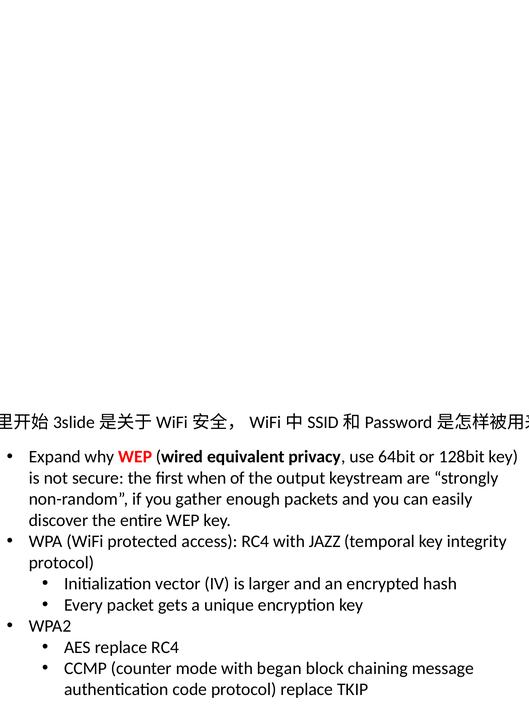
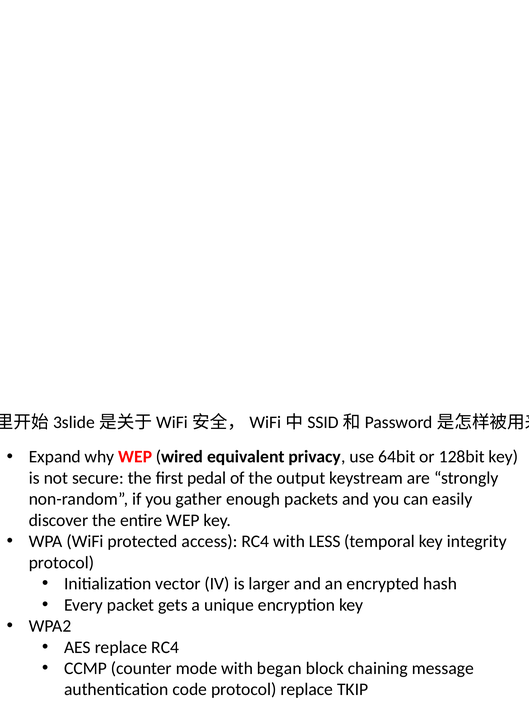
when: when -> pedal
JAZZ: JAZZ -> LESS
